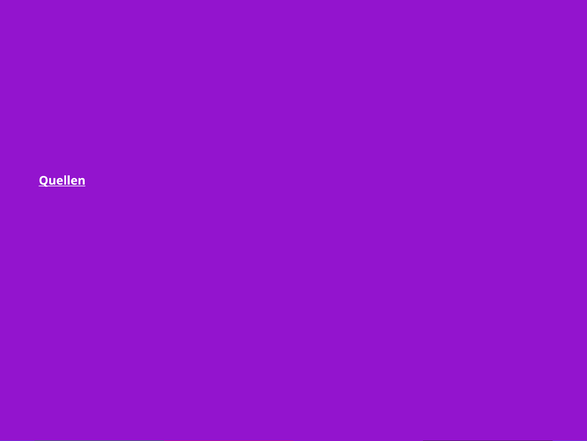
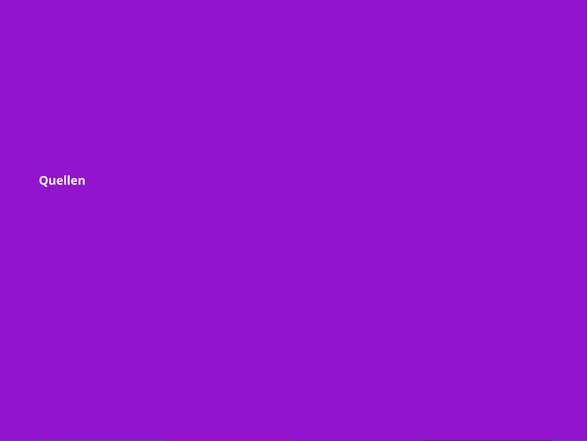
Quellen underline: present -> none
